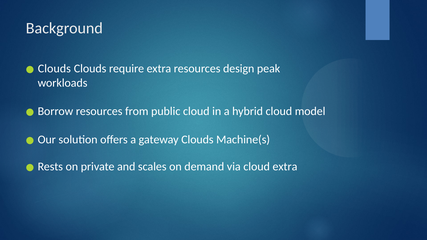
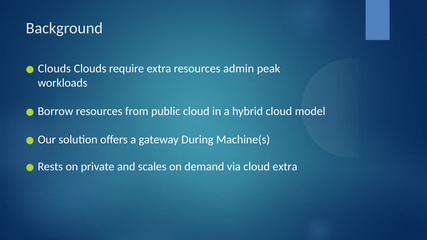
design: design -> admin
gateway Clouds: Clouds -> During
